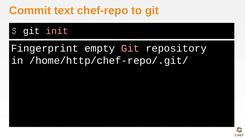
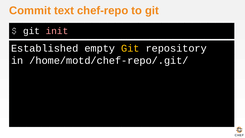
Fingerprint: Fingerprint -> Established
Git at (130, 48) colour: pink -> yellow
/home/http/chef-repo/.git/: /home/http/chef-repo/.git/ -> /home/motd/chef-repo/.git/
